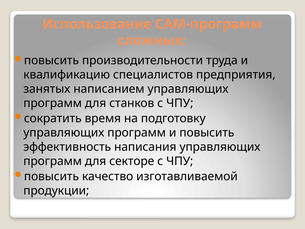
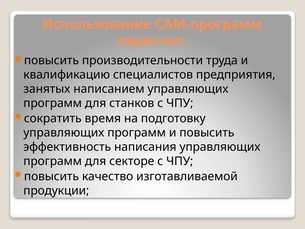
сложных: сложных -> пересчет
